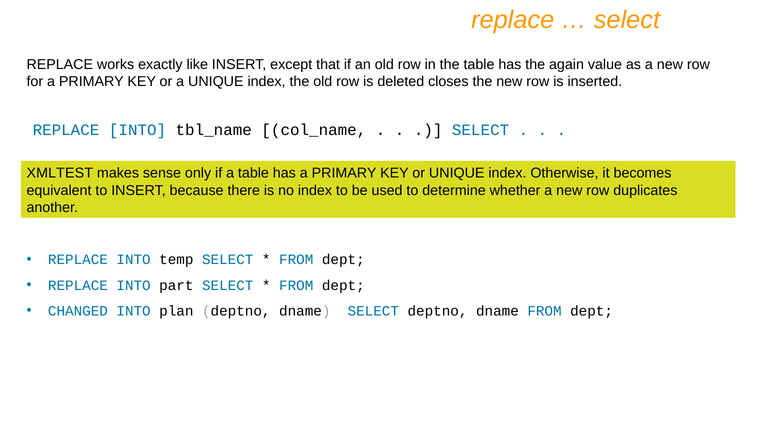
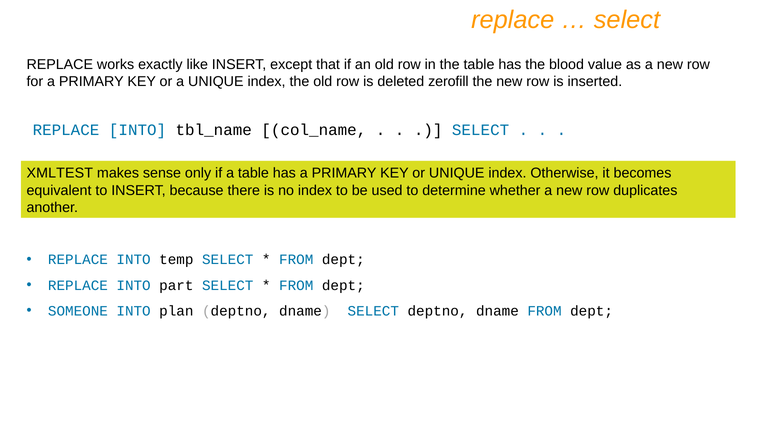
again: again -> blood
closes: closes -> zerofill
CHANGED: CHANGED -> SOMEONE
